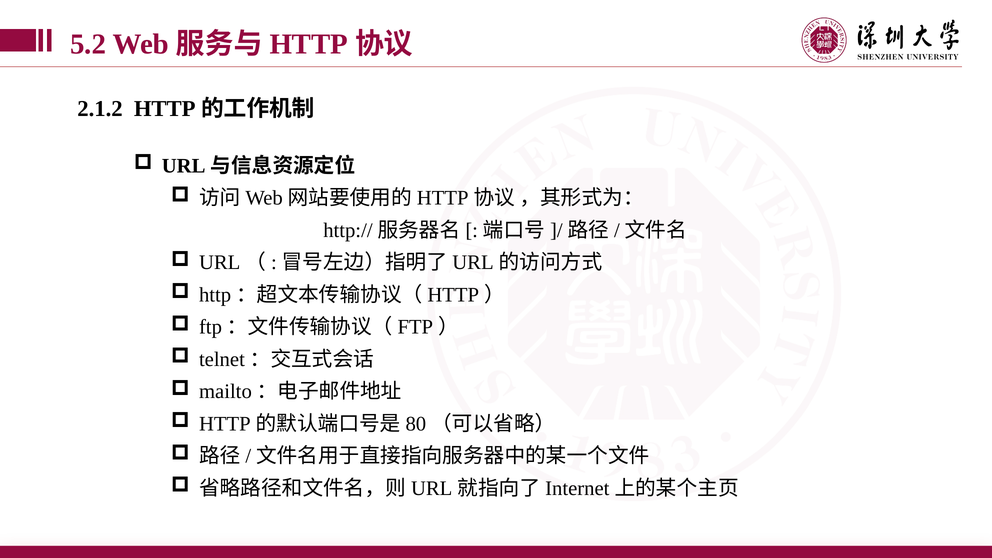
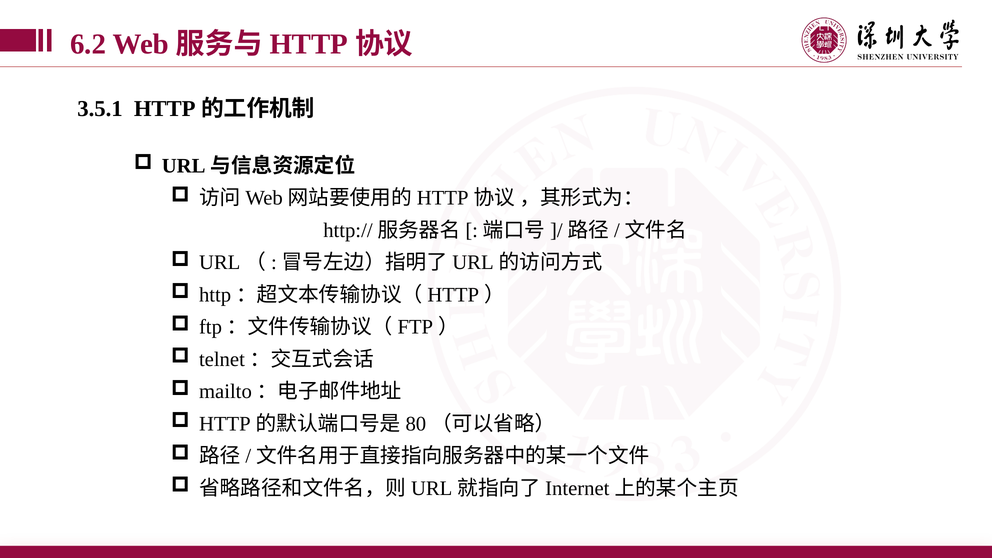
5.2: 5.2 -> 6.2
2.1.2: 2.1.2 -> 3.5.1
